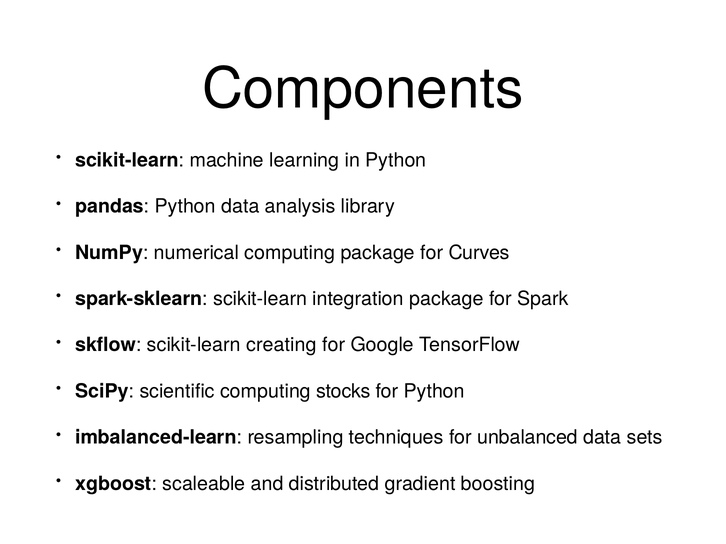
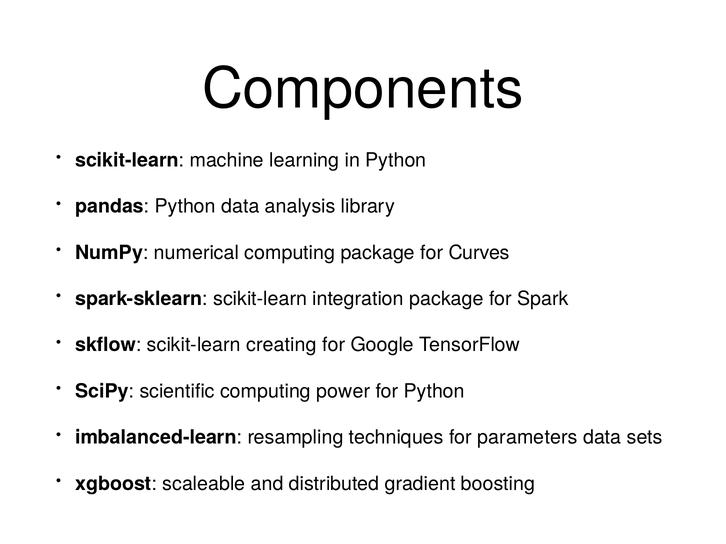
stocks: stocks -> power
unbalanced: unbalanced -> parameters
